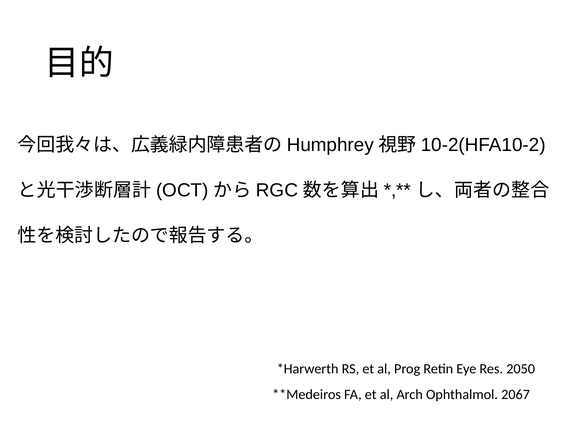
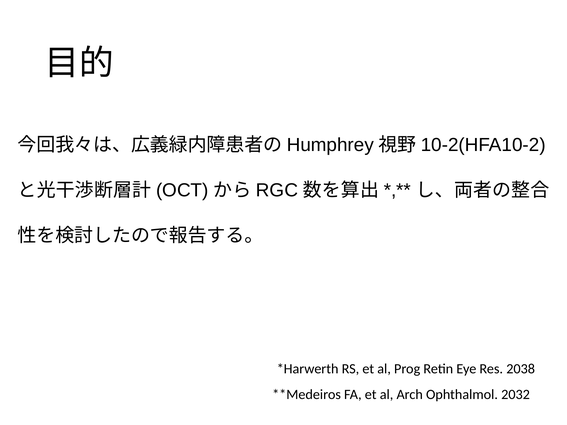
2050: 2050 -> 2038
2067: 2067 -> 2032
